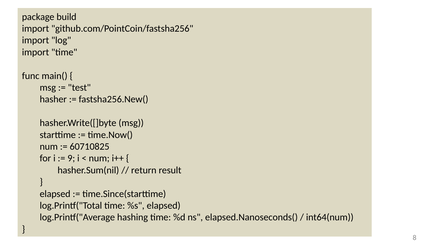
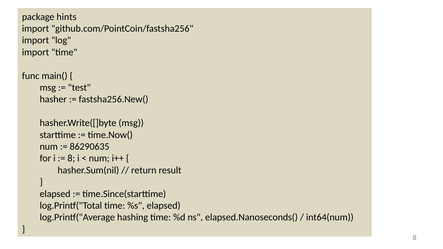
build: build -> hints
60710825: 60710825 -> 86290635
9 at (71, 159): 9 -> 8
